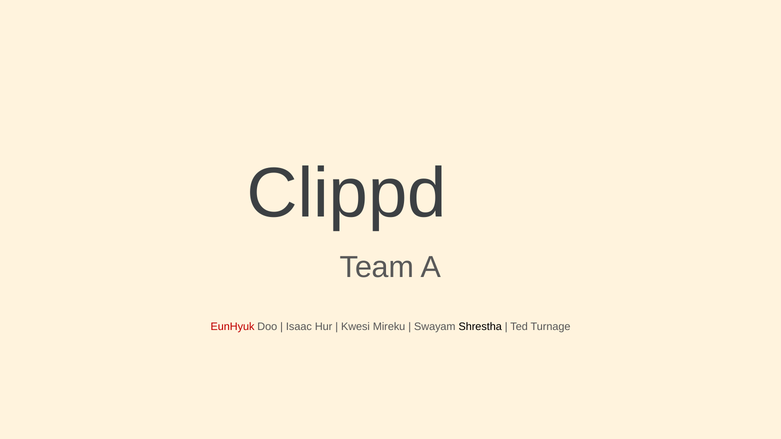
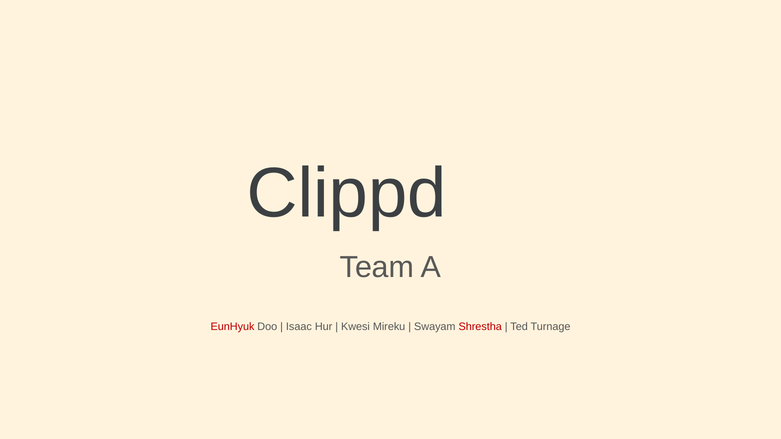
Shrestha colour: black -> red
